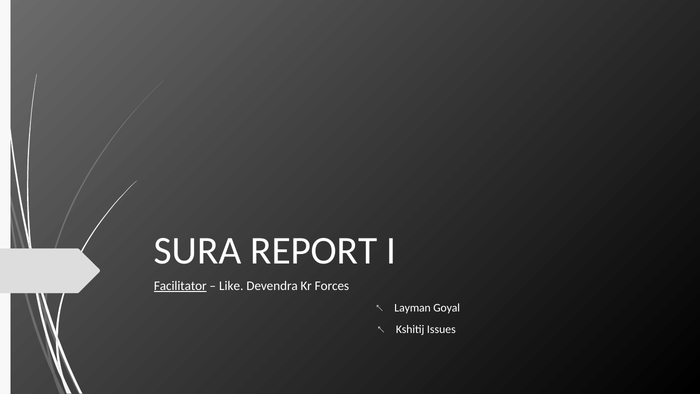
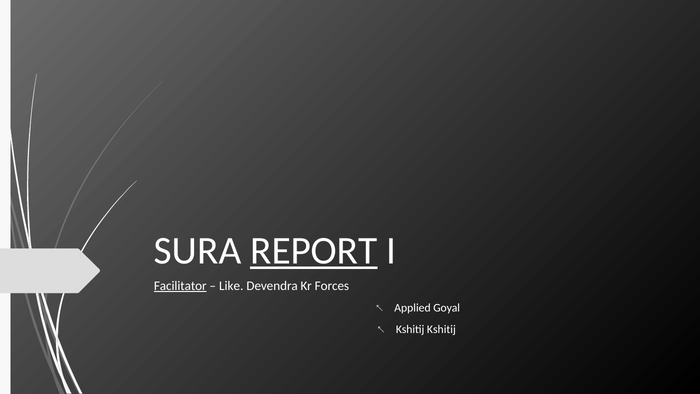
REPORT underline: none -> present
Layman: Layman -> Applied
Kshitij Issues: Issues -> Kshitij
